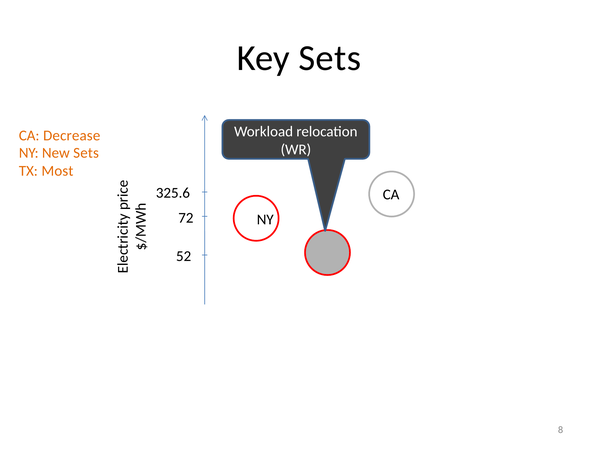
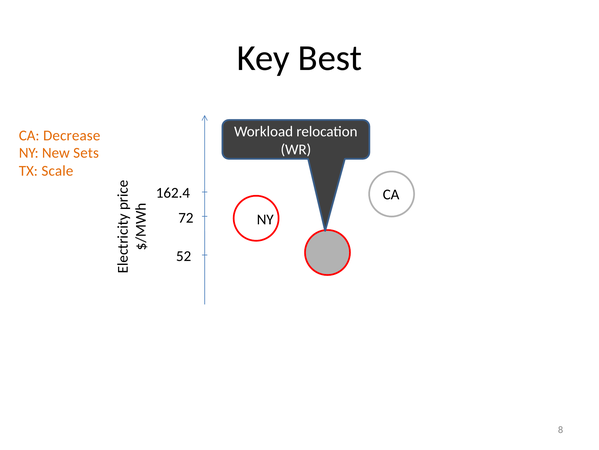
Key Sets: Sets -> Best
Most: Most -> Scale
325.6: 325.6 -> 162.4
